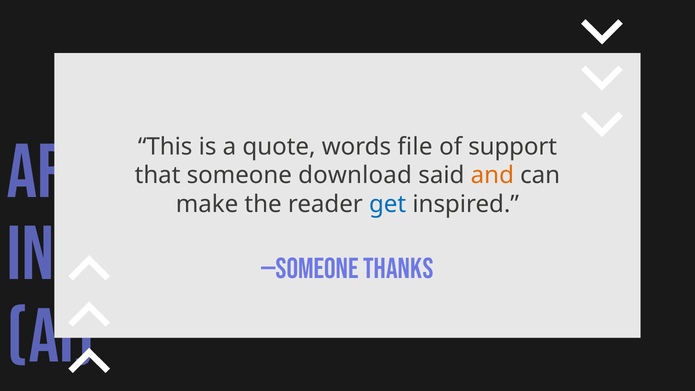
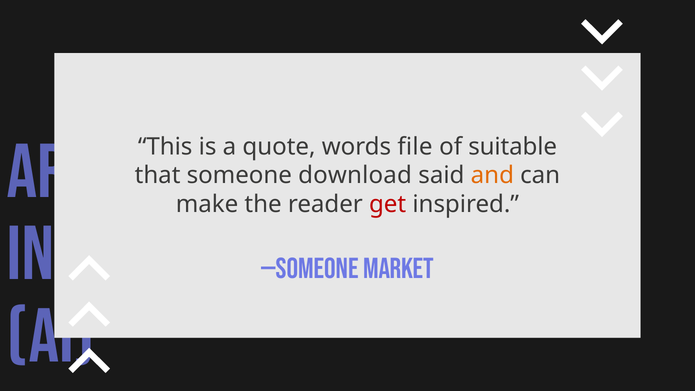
support: support -> suitable
get colour: blue -> red
THANKS: THANKS -> MARKET
